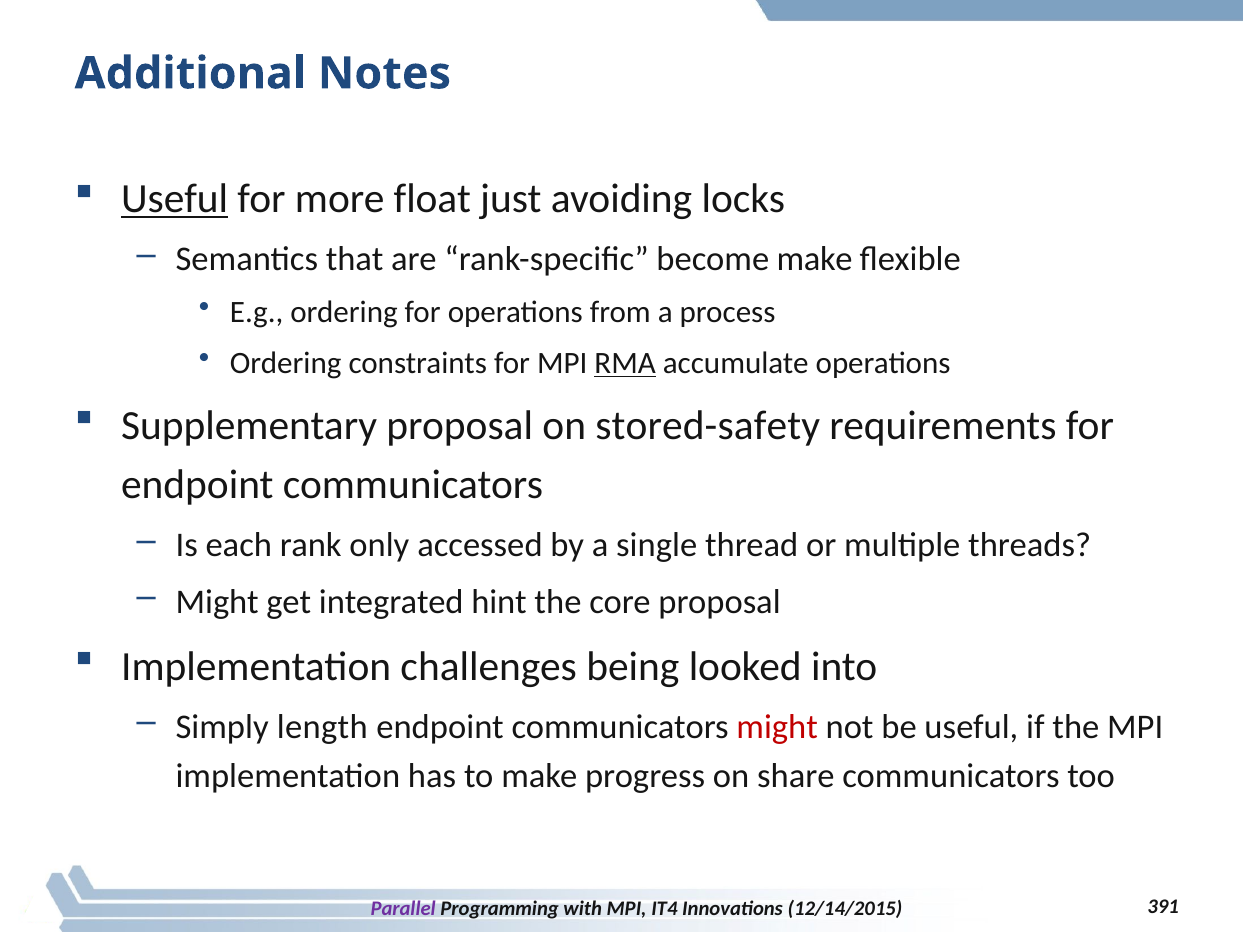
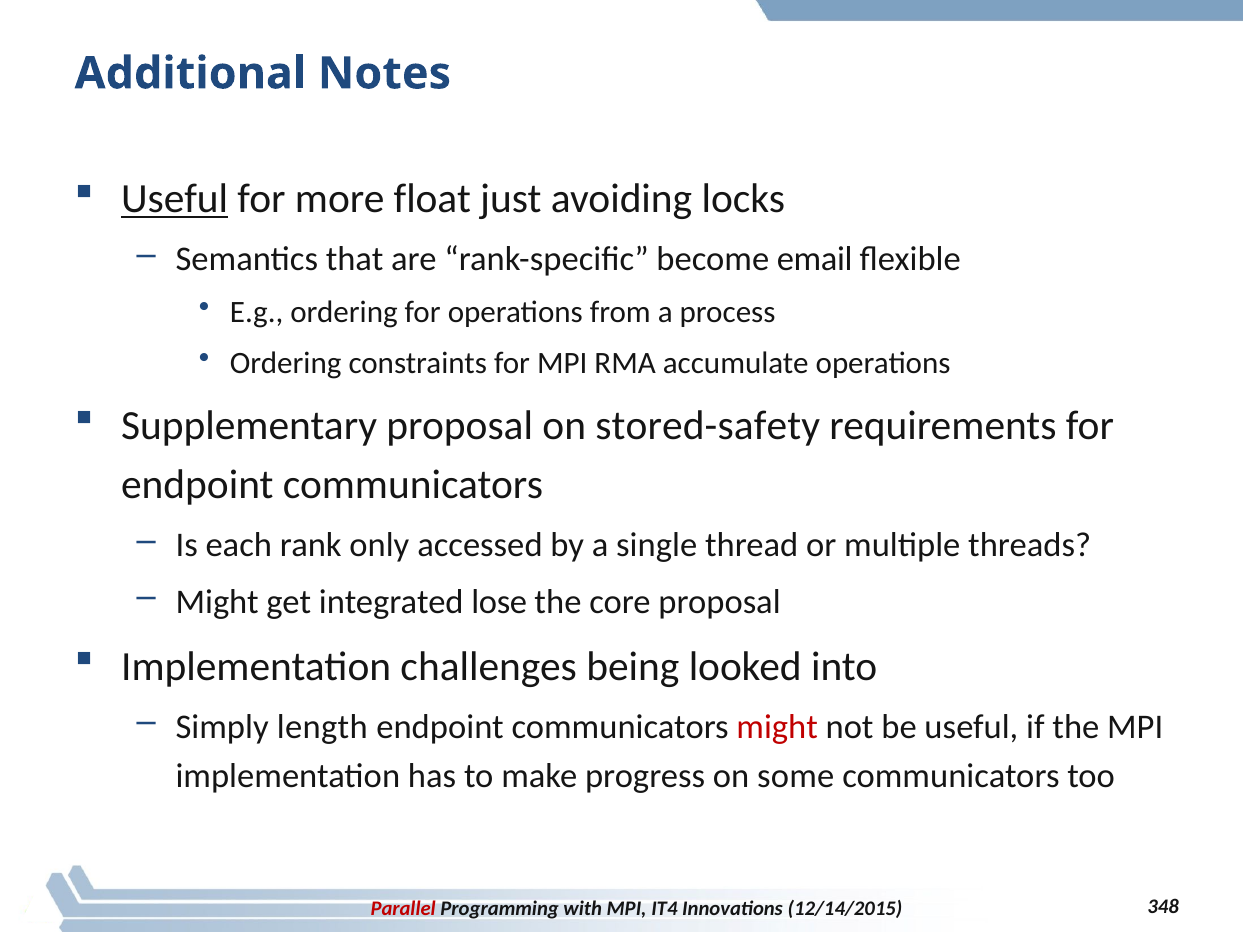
become make: make -> email
RMA underline: present -> none
hint: hint -> lose
share: share -> some
Parallel colour: purple -> red
391: 391 -> 348
